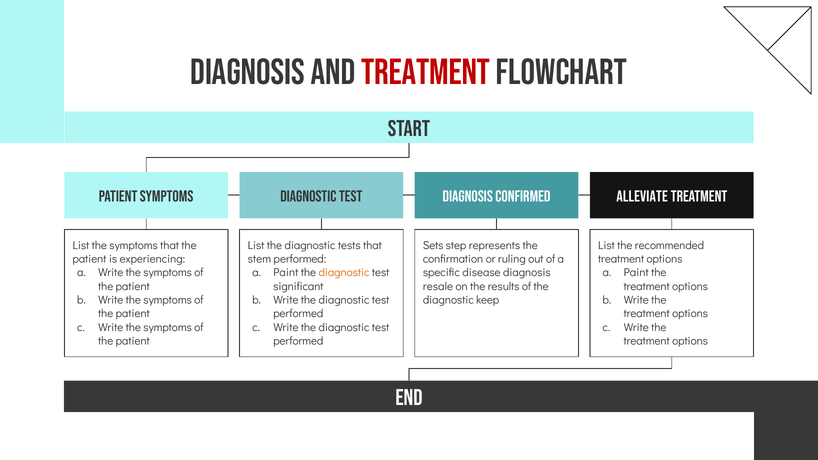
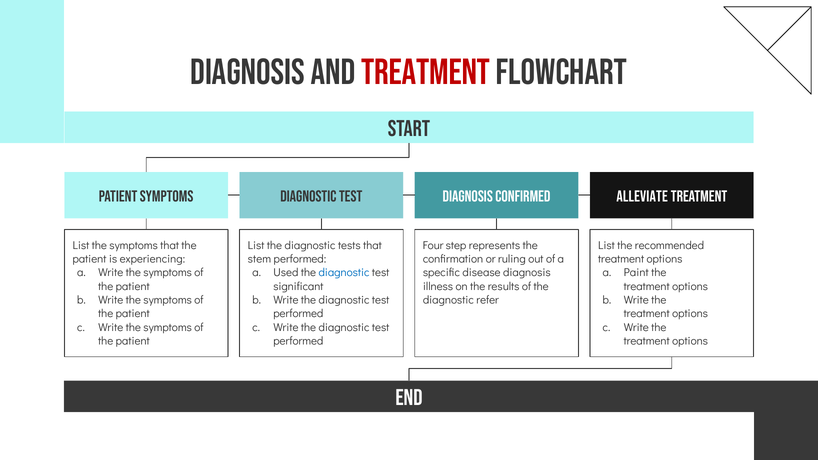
Sets: Sets -> Four
Paint at (286, 273): Paint -> Used
diagnostic at (344, 273) colour: orange -> blue
resale: resale -> illness
keep: keep -> refer
